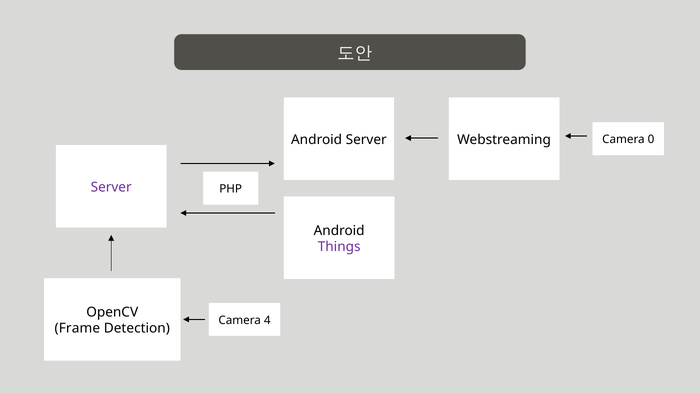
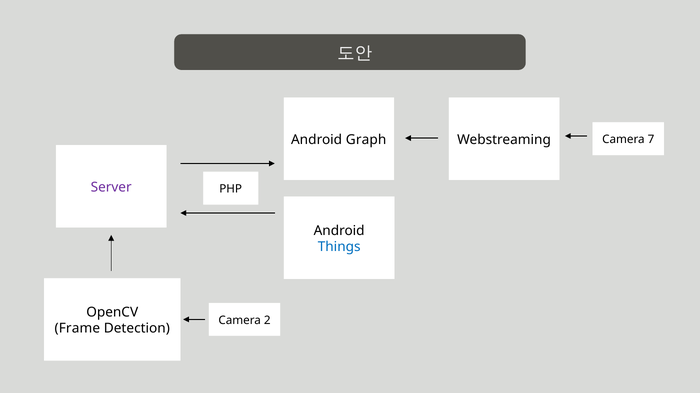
Android Server: Server -> Graph
0: 0 -> 7
Things colour: purple -> blue
4: 4 -> 2
